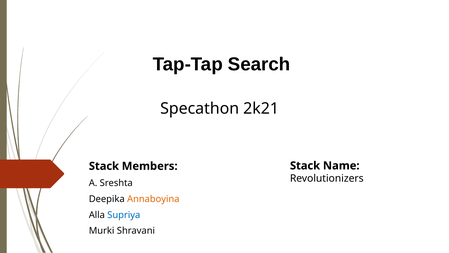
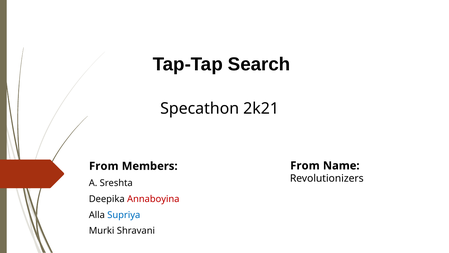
Stack at (305, 165): Stack -> From
Stack at (104, 166): Stack -> From
Annaboyina colour: orange -> red
